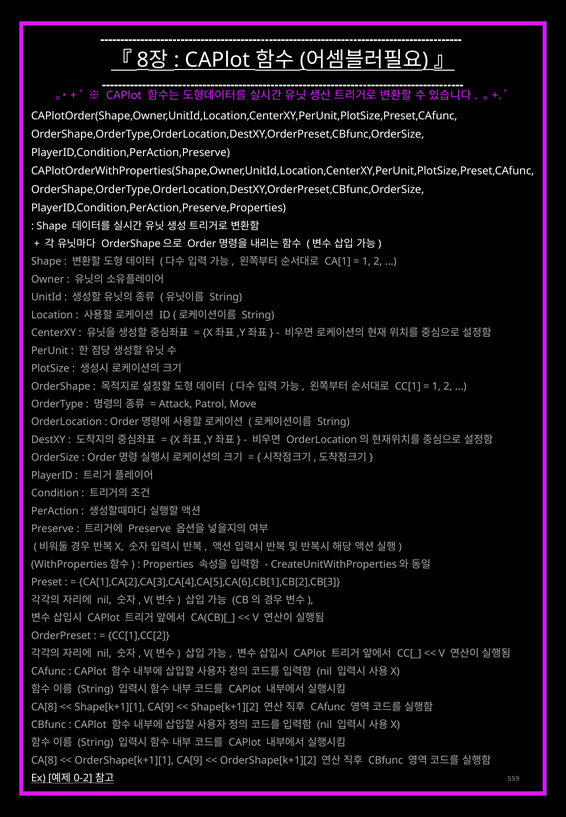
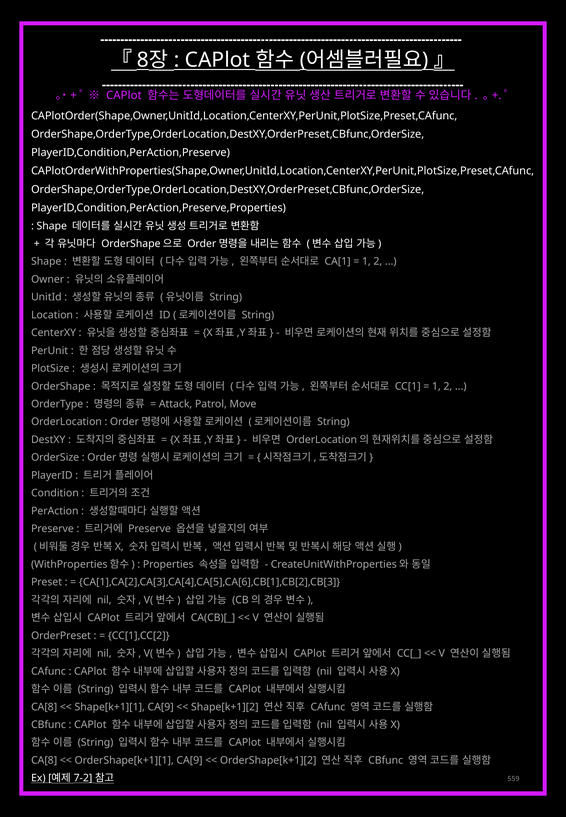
0-2: 0-2 -> 7-2
